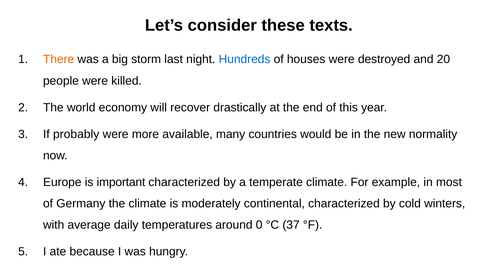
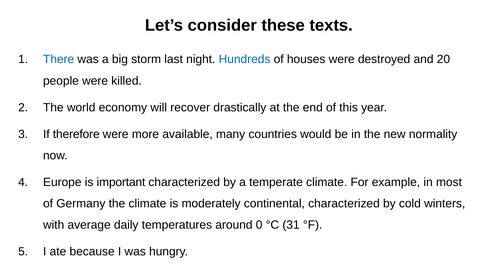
There colour: orange -> blue
probably: probably -> therefore
37: 37 -> 31
